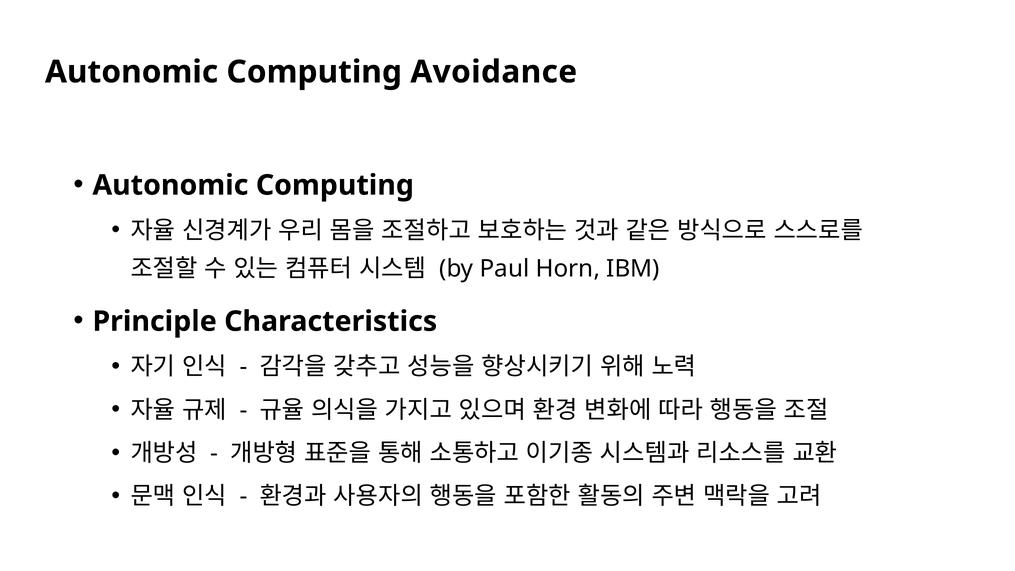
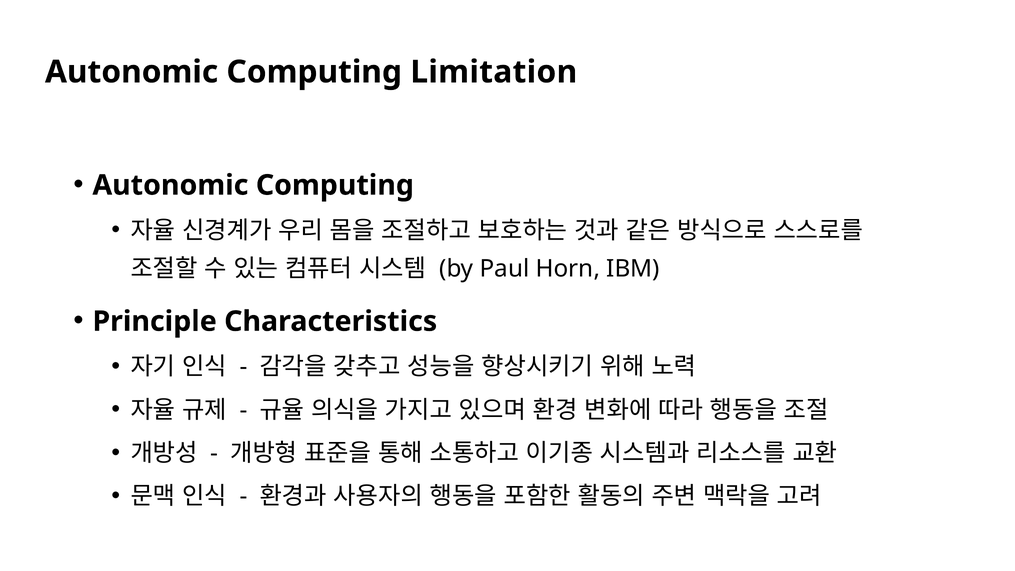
Avoidance: Avoidance -> Limitation
